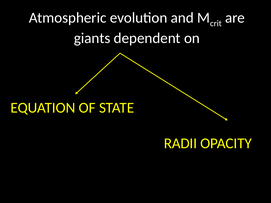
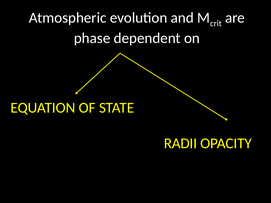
giants: giants -> phase
